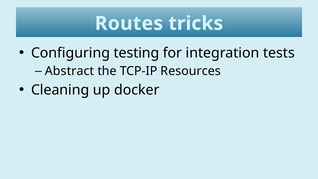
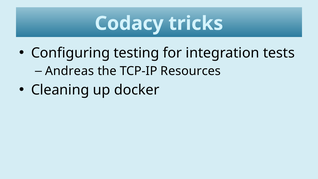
Routes: Routes -> Codacy
Abstract: Abstract -> Andreas
